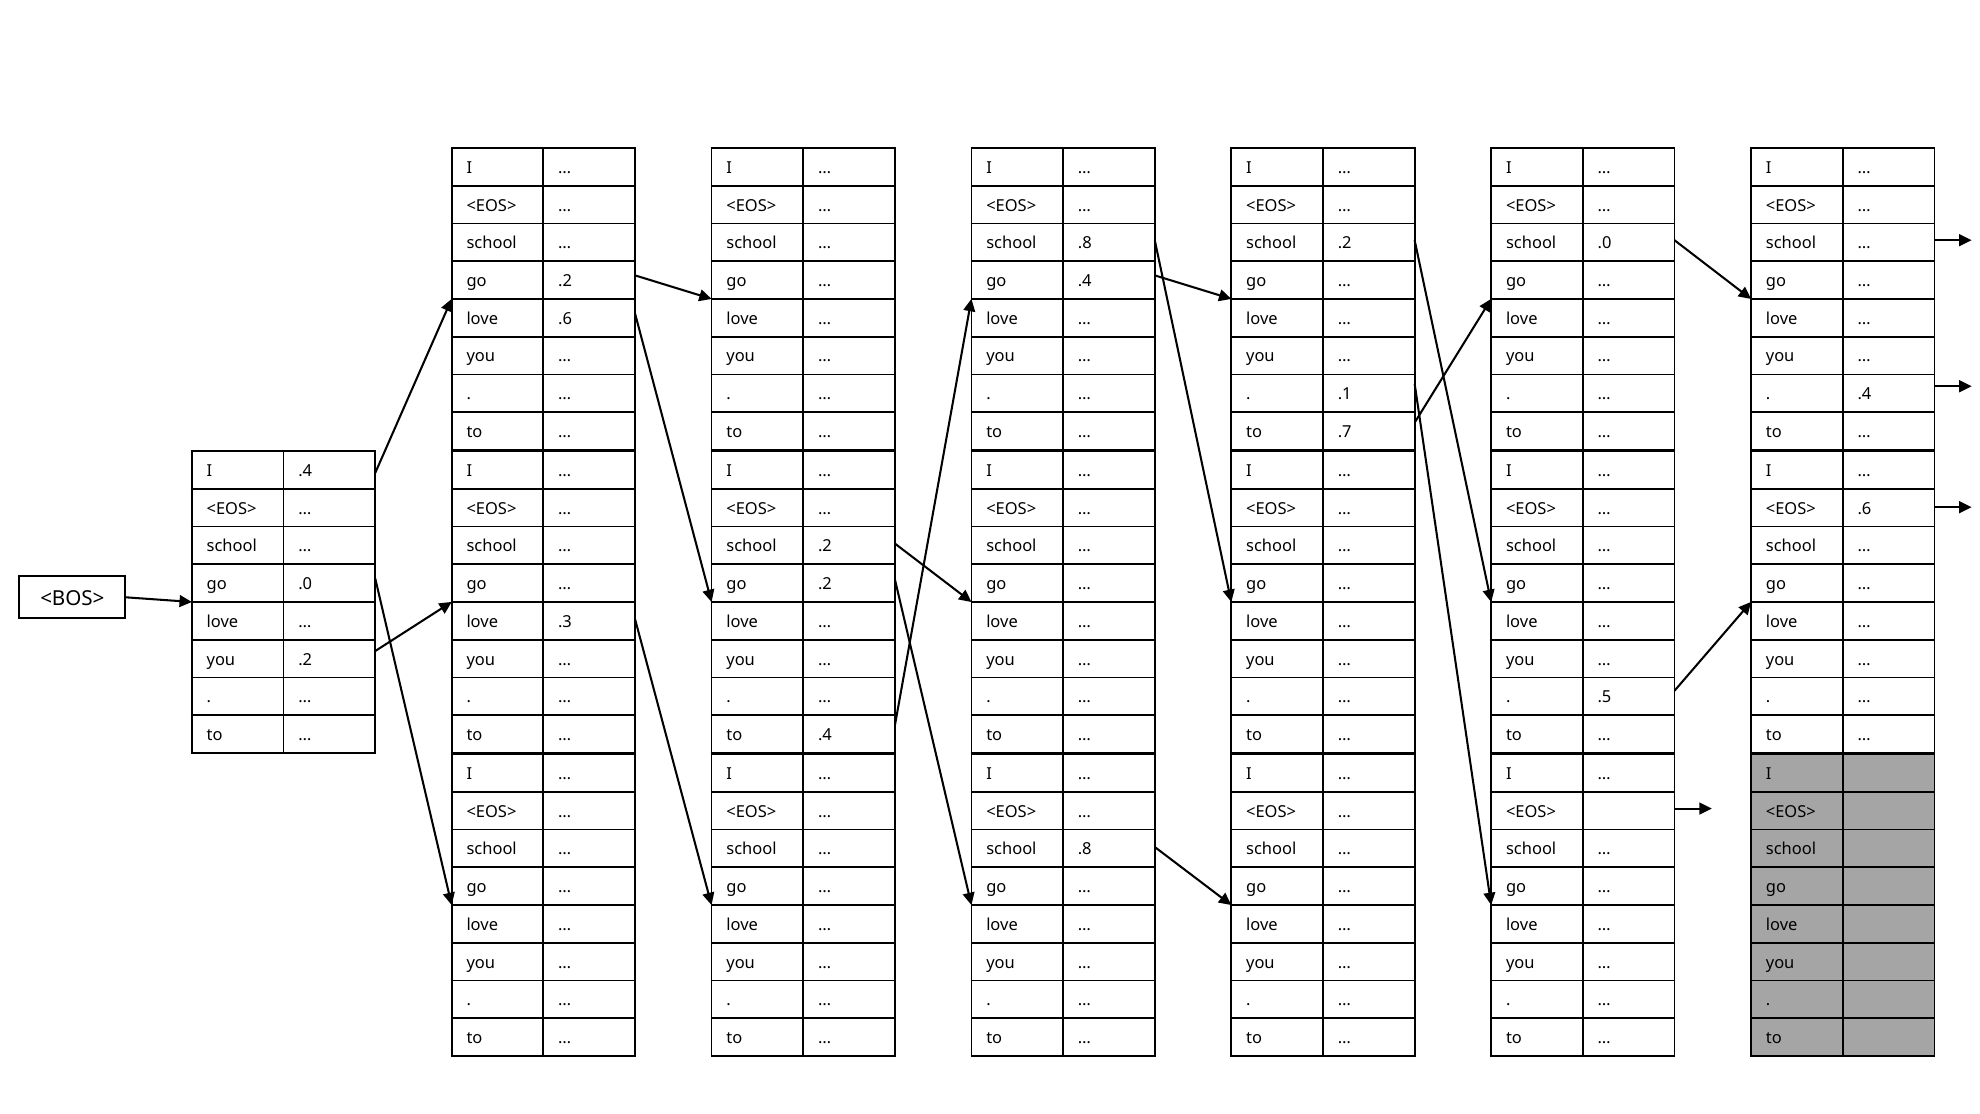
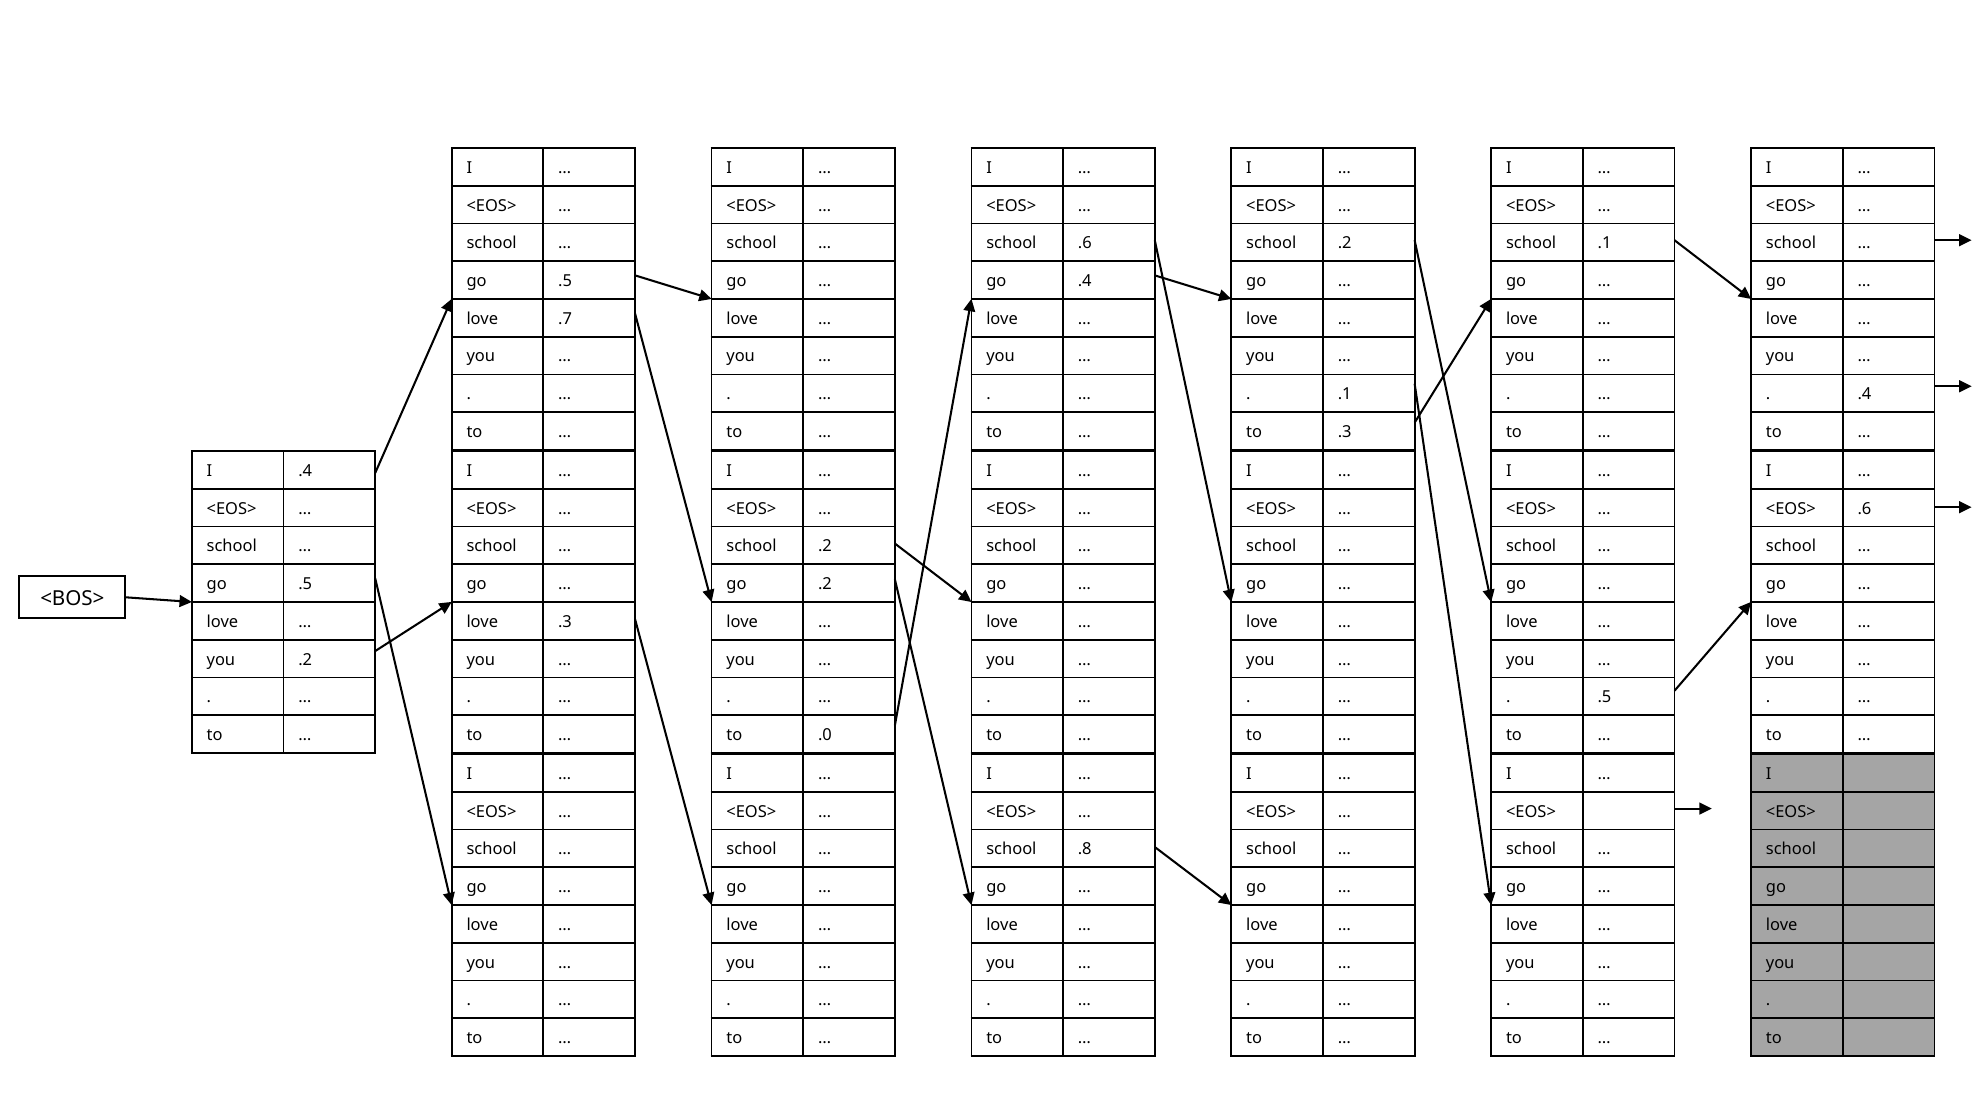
.8 at (1085, 243): .8 -> .6
school .0: .0 -> .1
.2 at (565, 281): .2 -> .5
love .6: .6 -> .7
to .7: .7 -> .3
.0 at (305, 584): .0 -> .5
to .4: .4 -> .0
